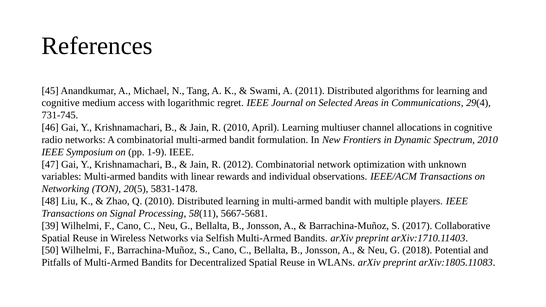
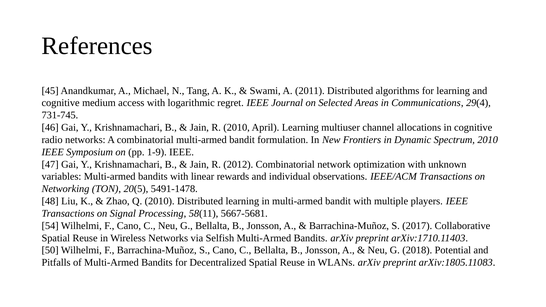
5831-1478: 5831-1478 -> 5491-1478
39: 39 -> 54
